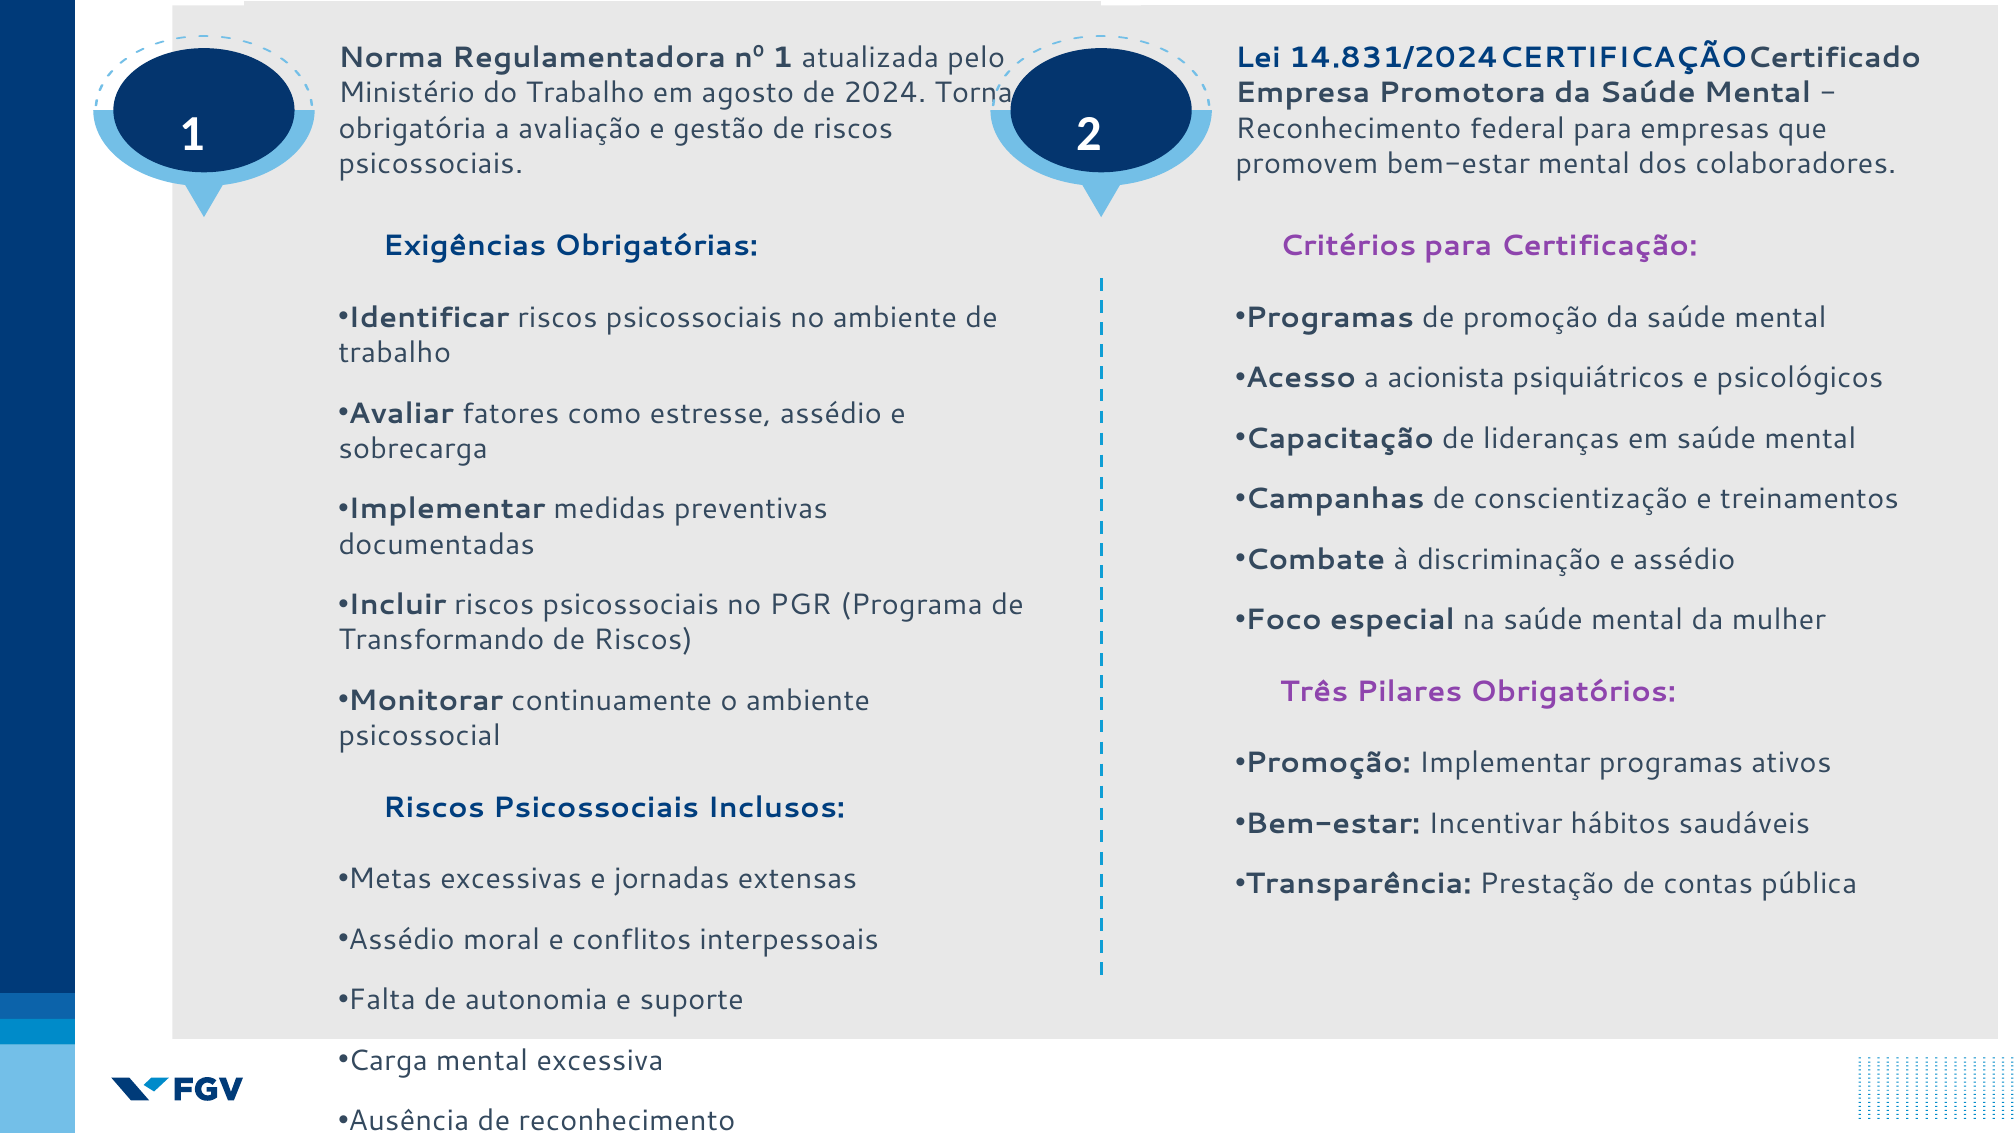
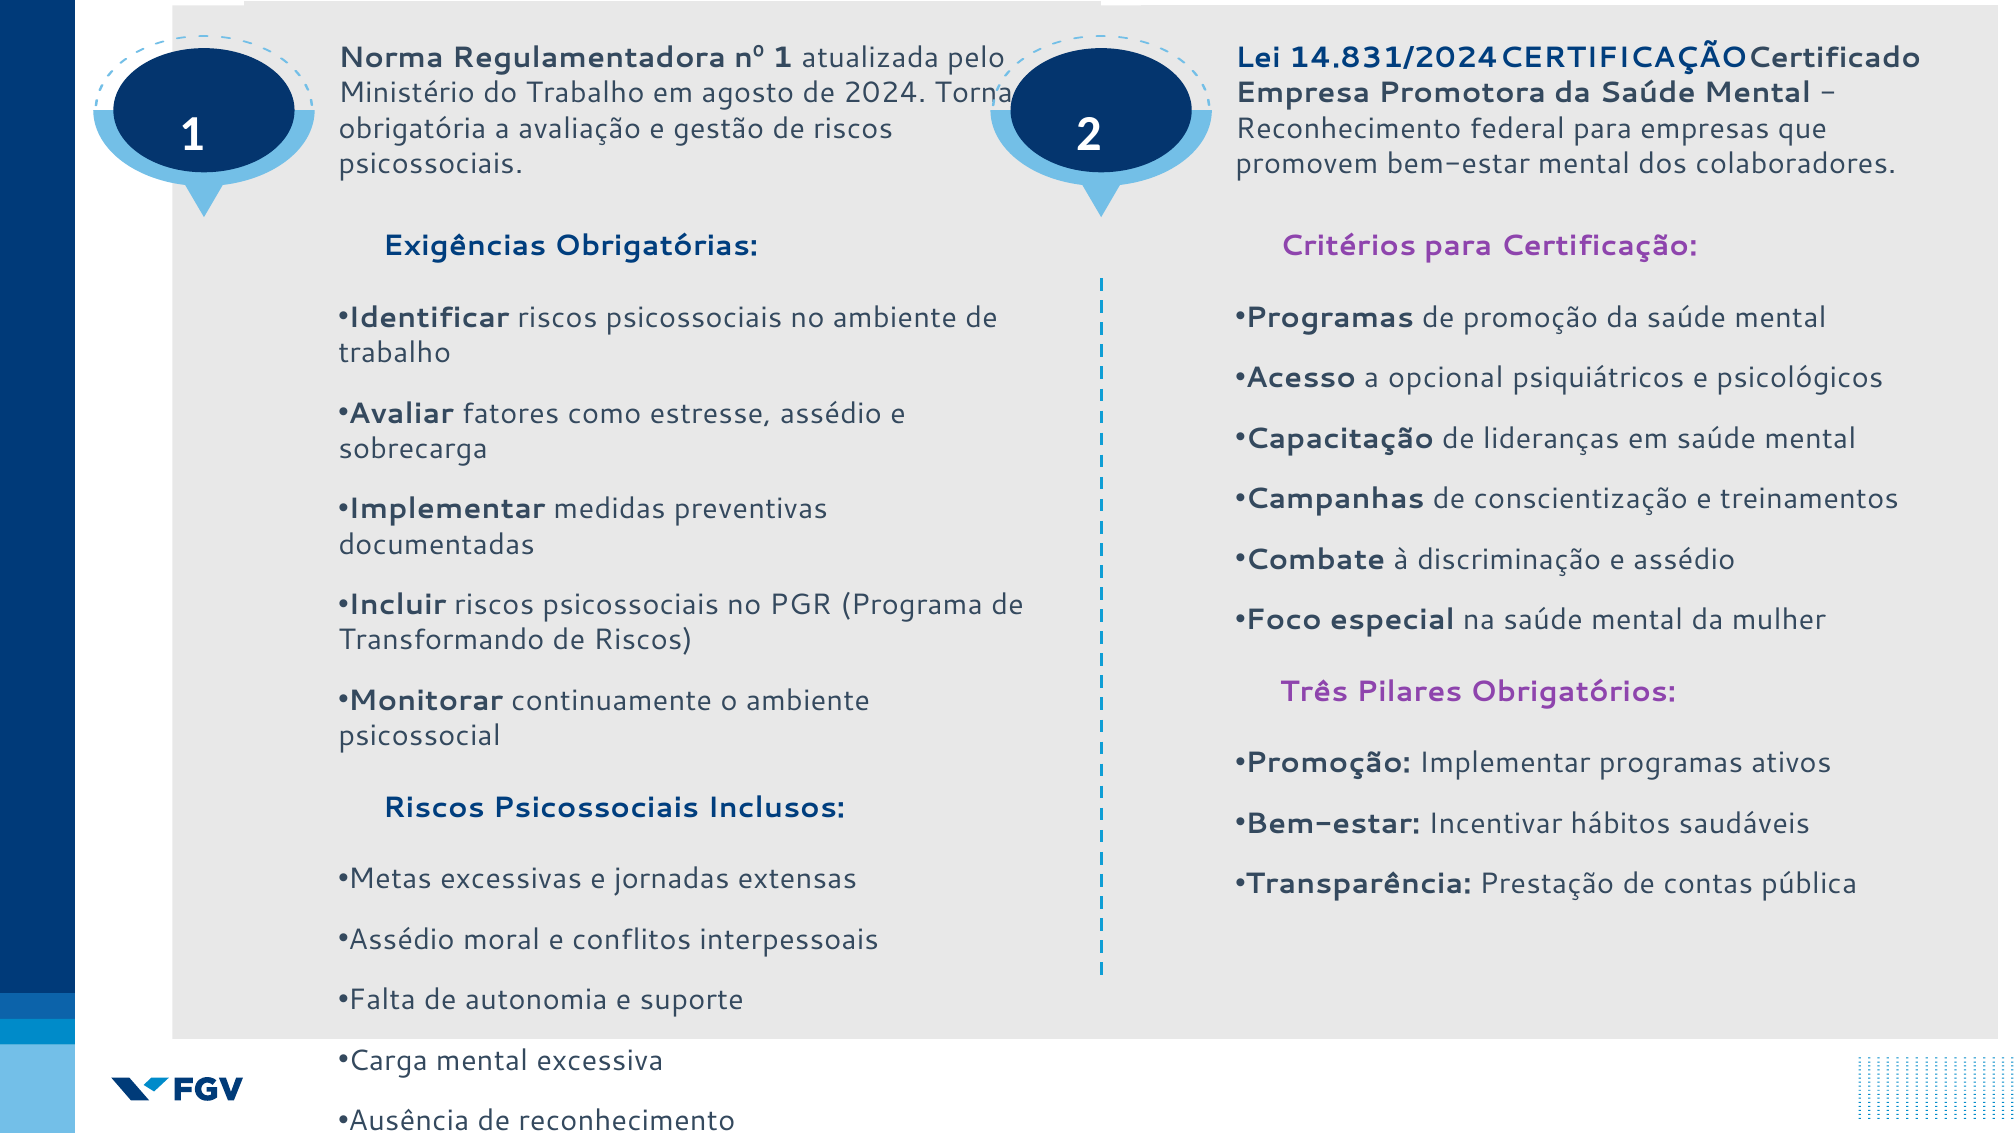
acionista: acionista -> opcional
